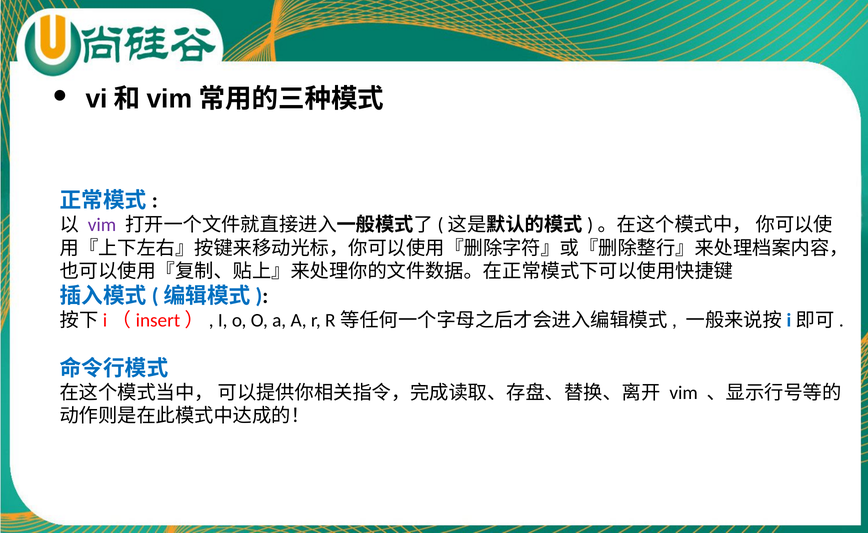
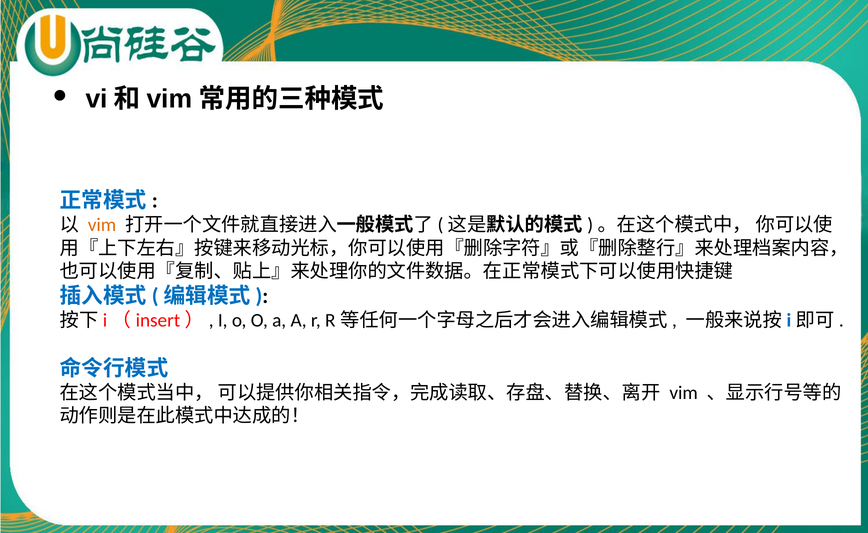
vim at (102, 225) colour: purple -> orange
